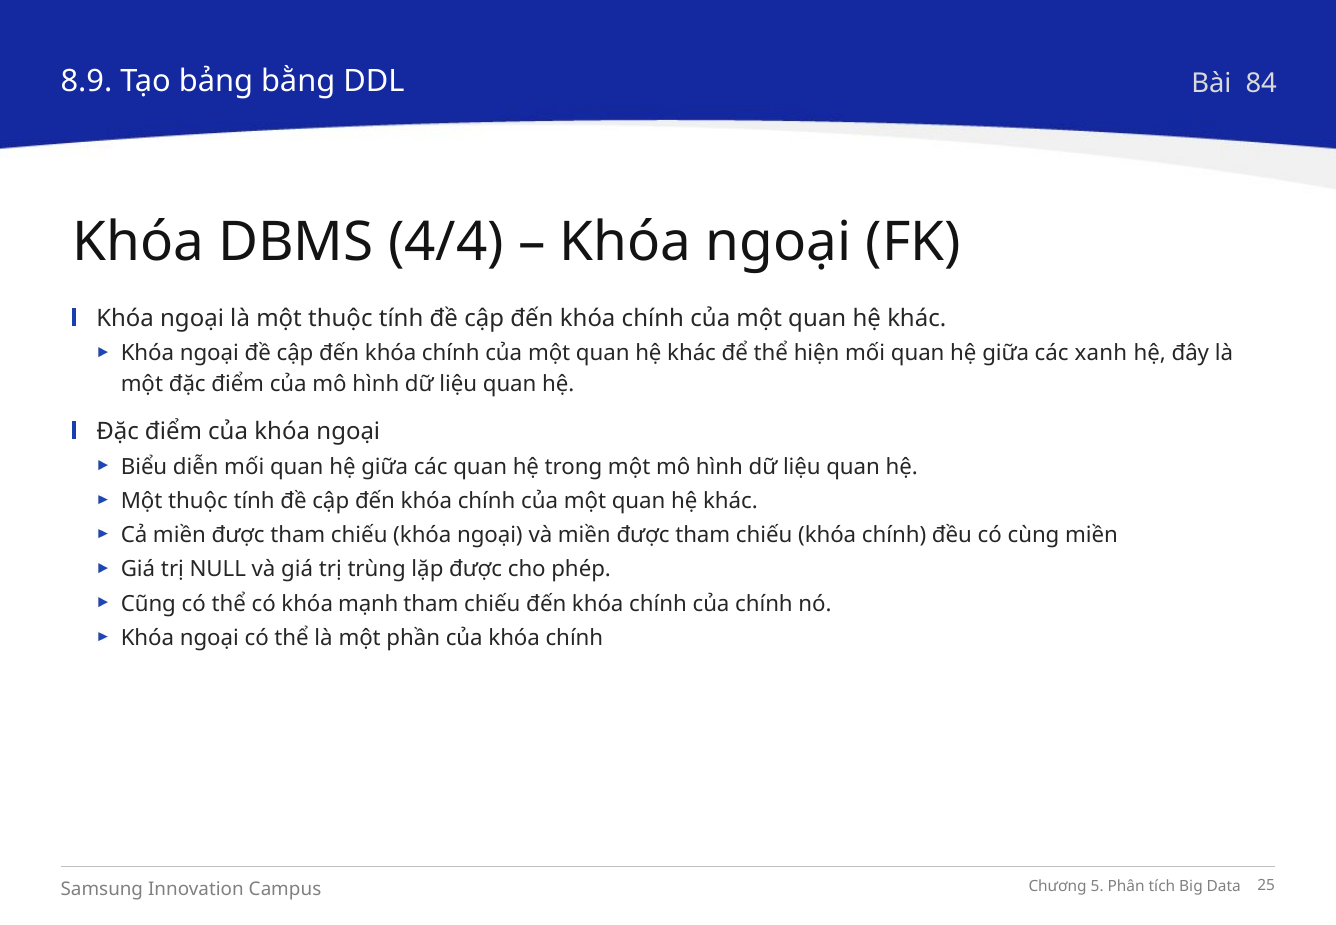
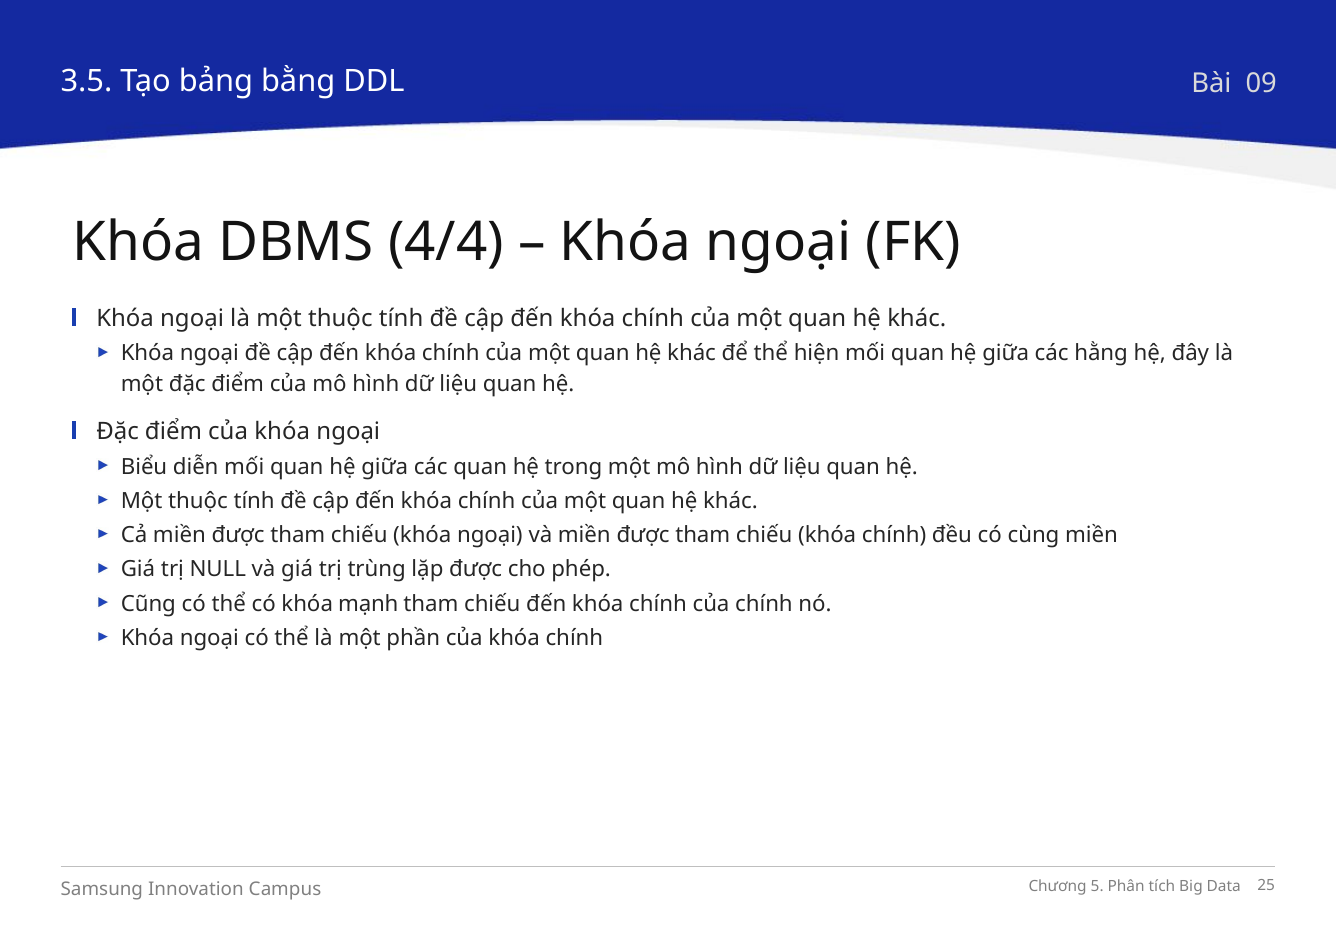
8.9: 8.9 -> 3.5
84: 84 -> 09
xanh: xanh -> hằng
